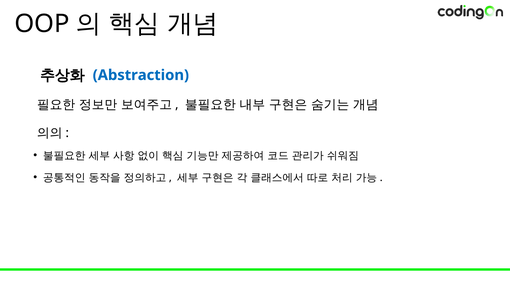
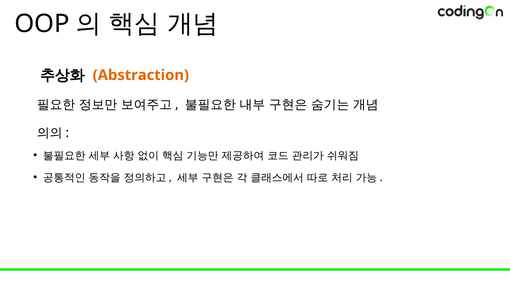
Abstraction colour: blue -> orange
